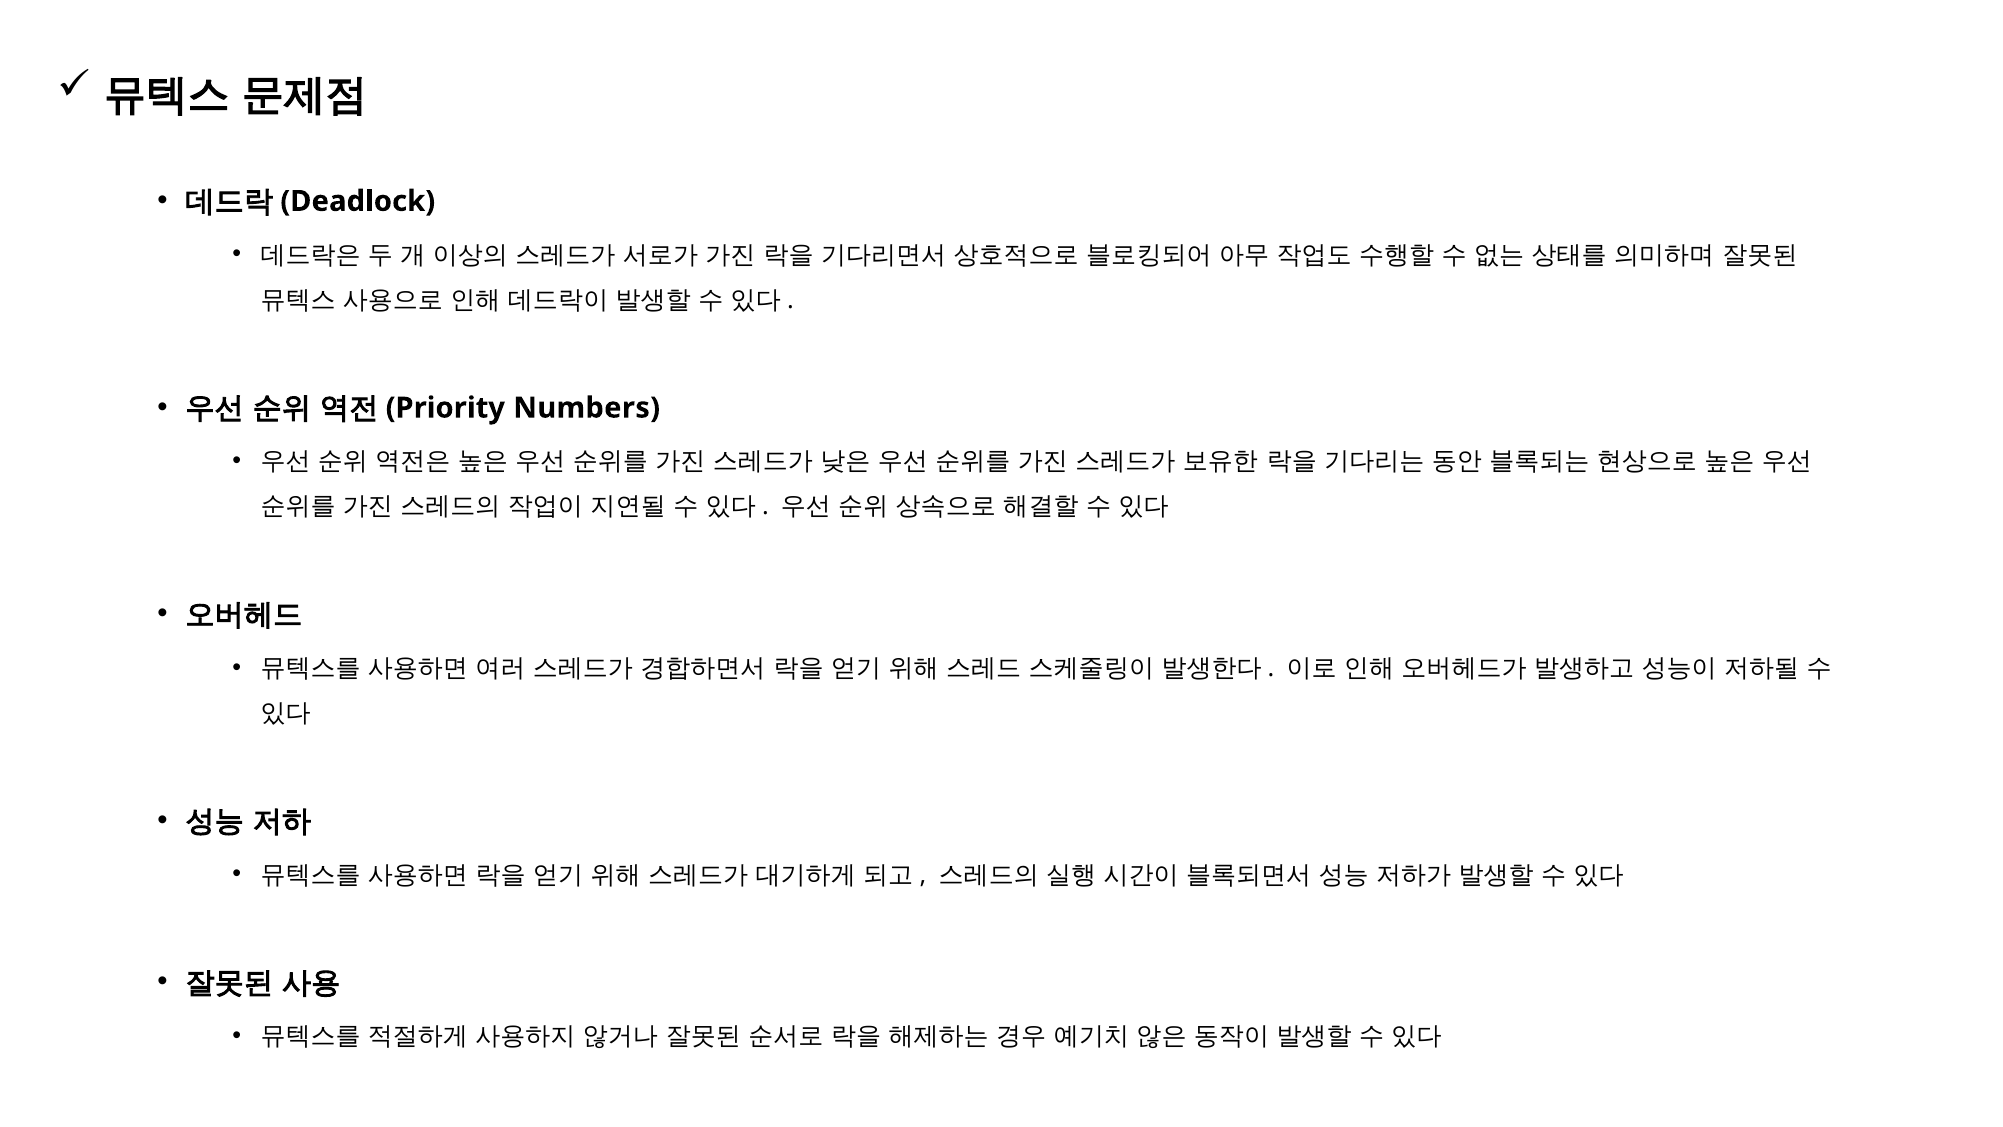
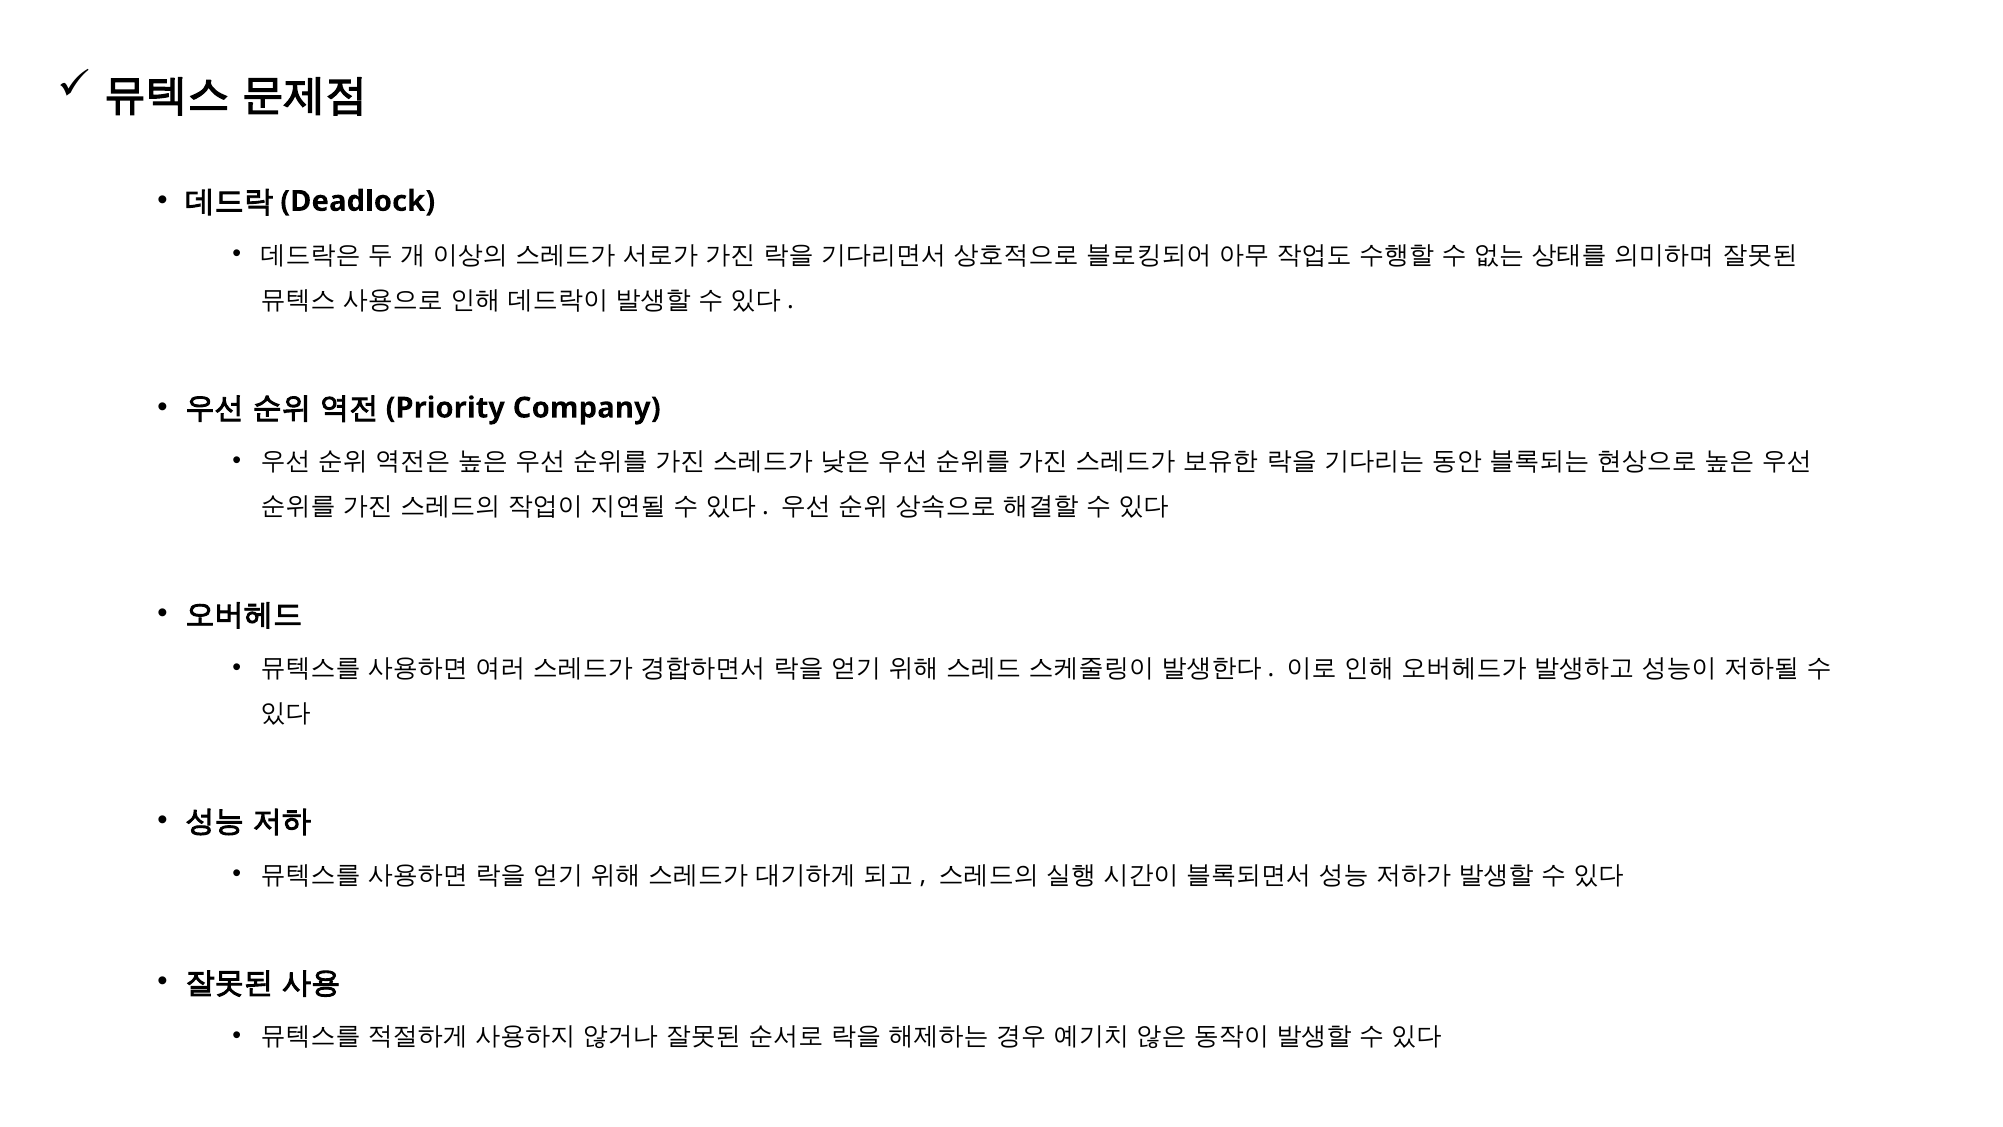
Numbers: Numbers -> Company
